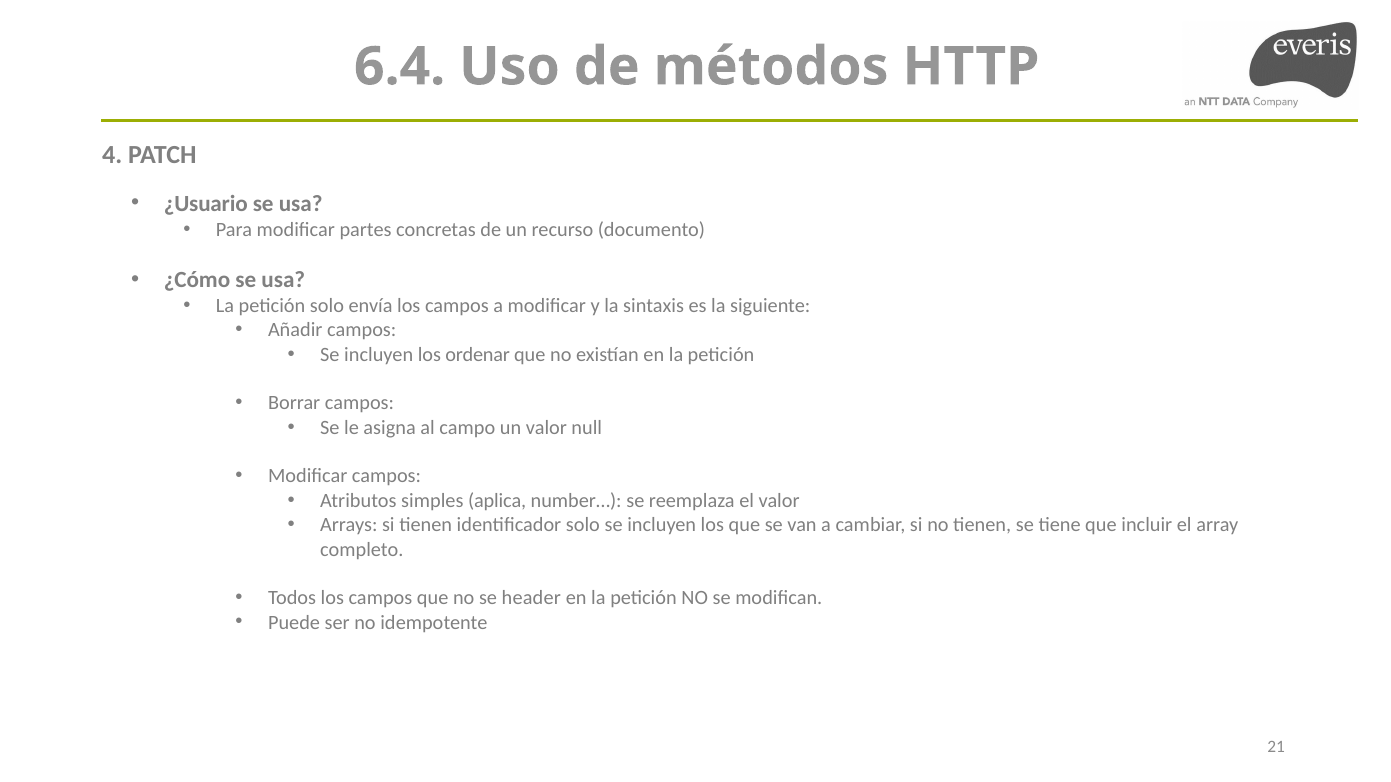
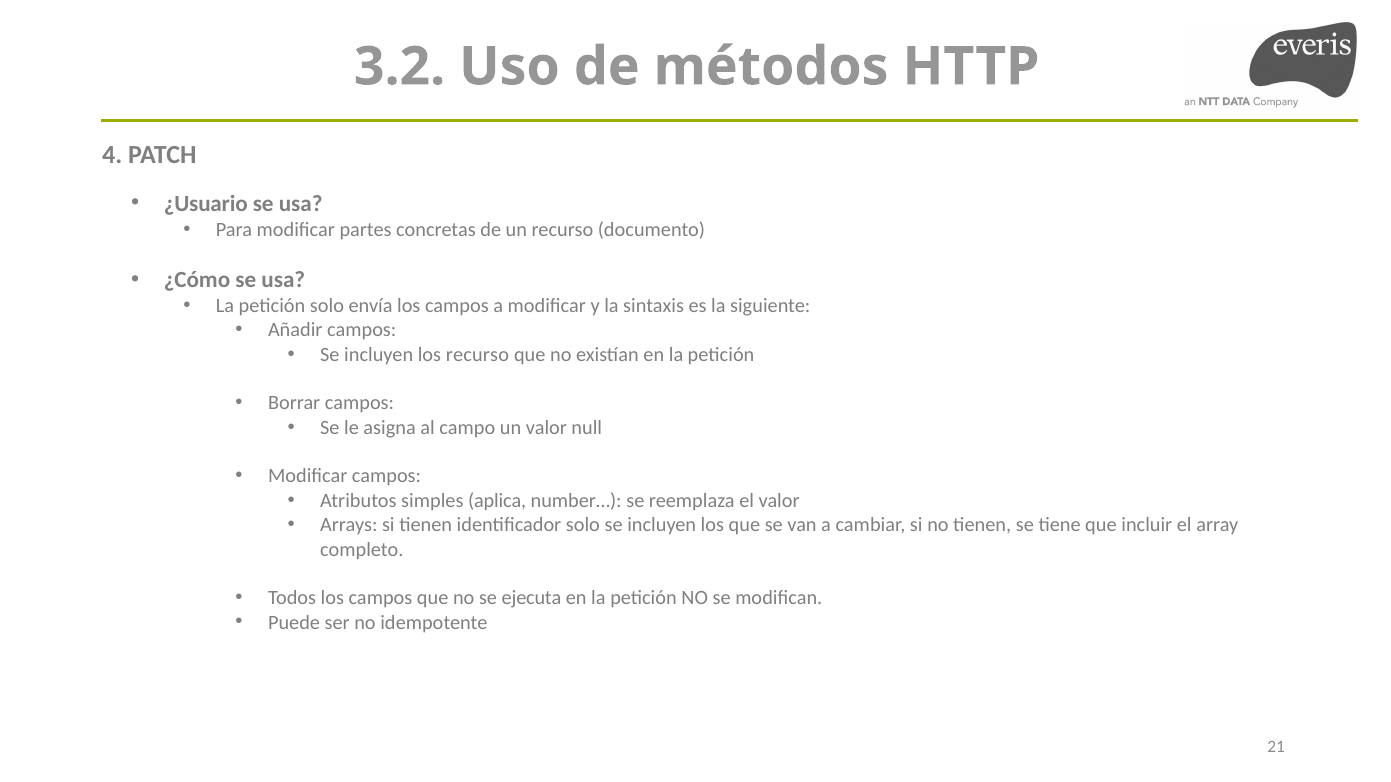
6.4: 6.4 -> 3.2
los ordenar: ordenar -> recurso
header: header -> ejecuta
